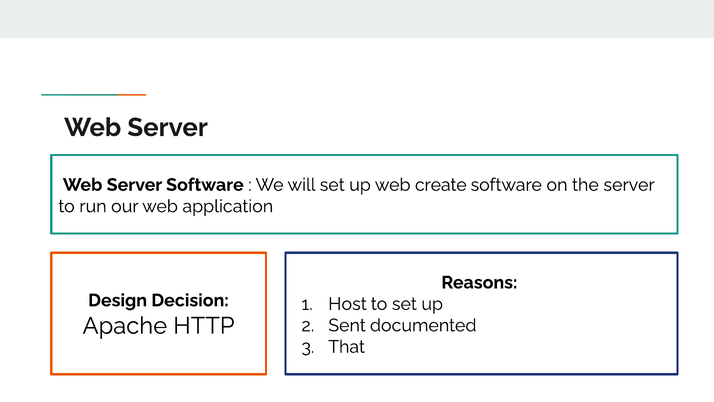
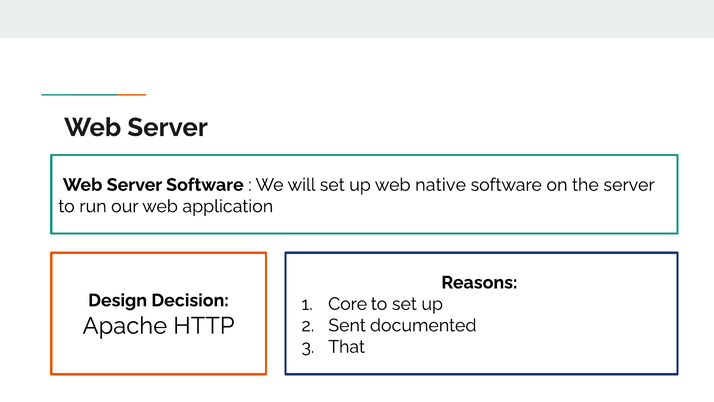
create: create -> native
Host: Host -> Core
